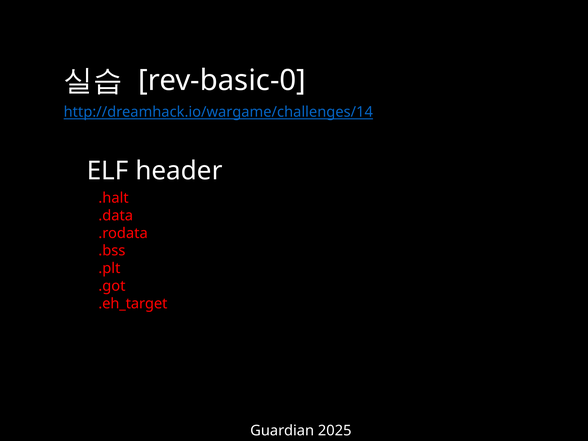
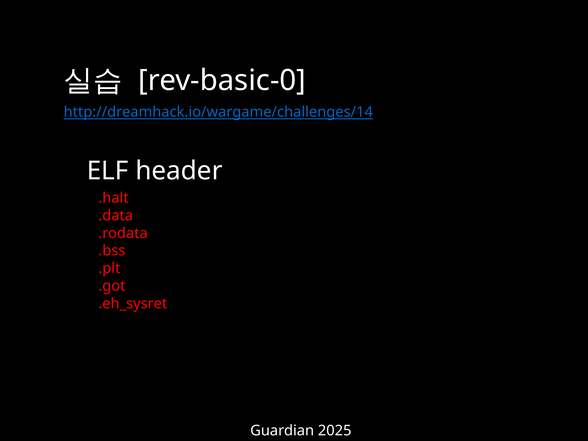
.eh_target: .eh_target -> .eh_sysret
